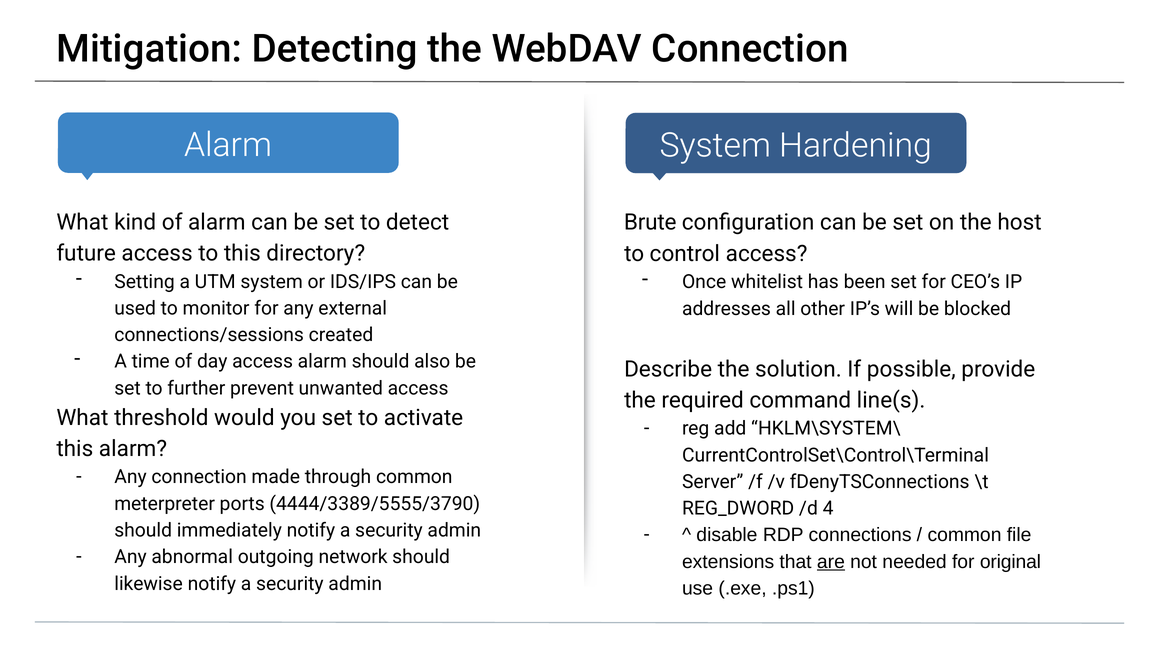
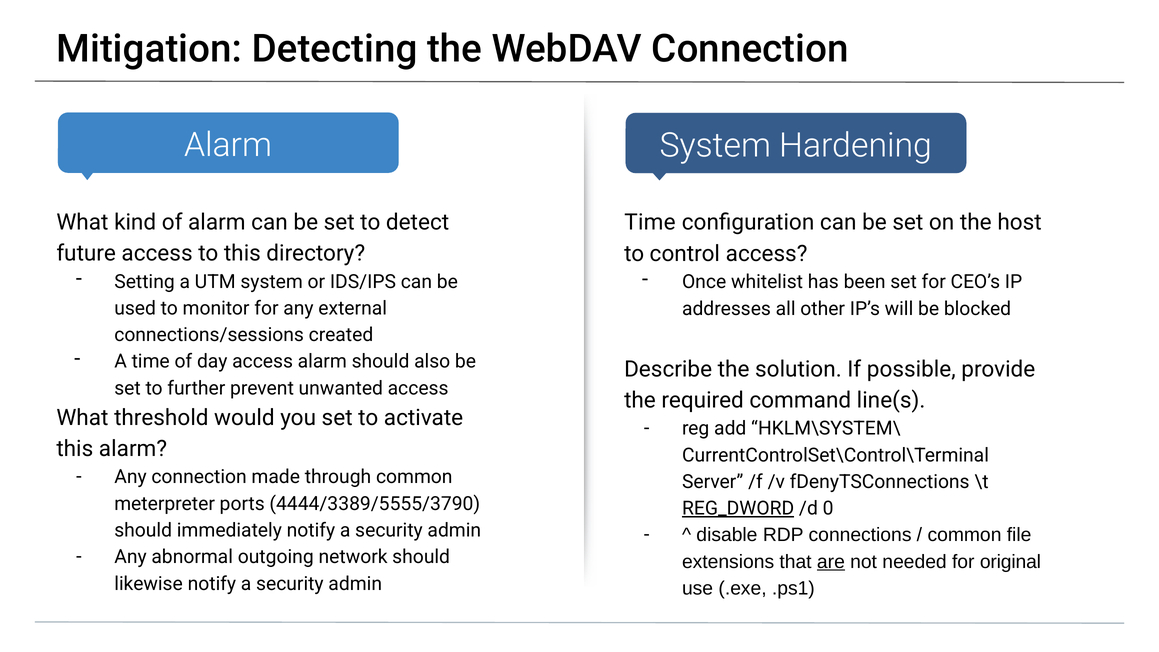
Brute at (650, 223): Brute -> Time
REG_DWORD underline: none -> present
4: 4 -> 0
